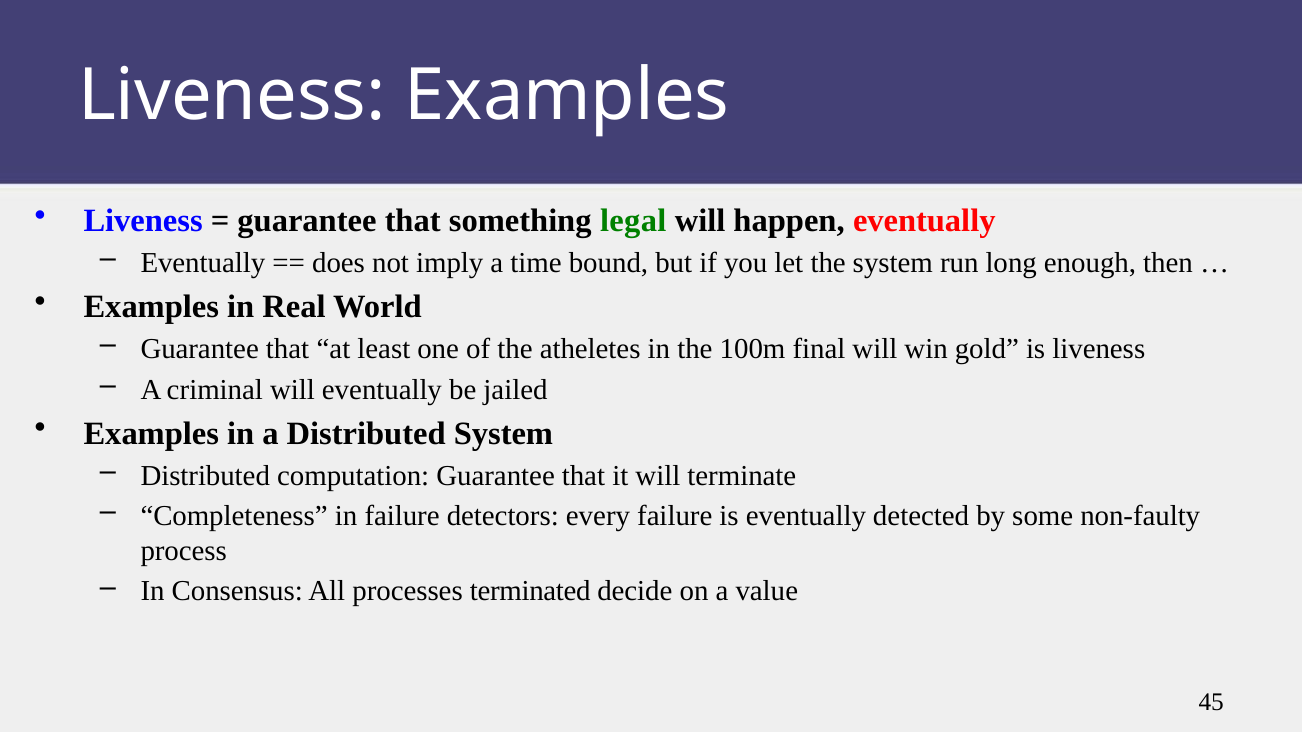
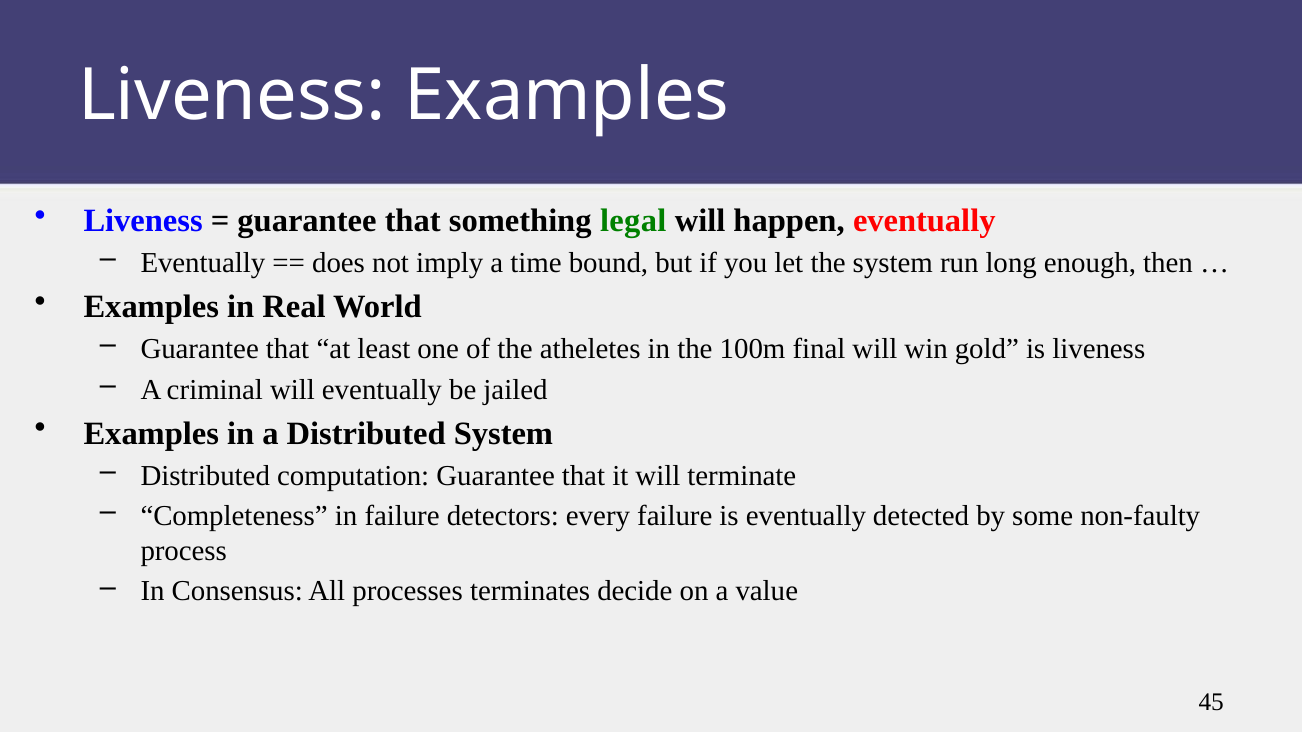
terminated: terminated -> terminates
